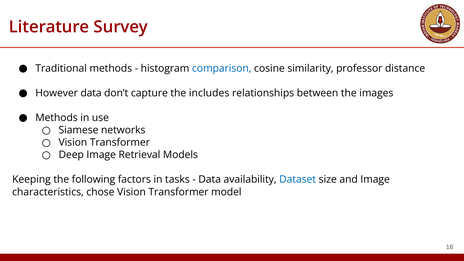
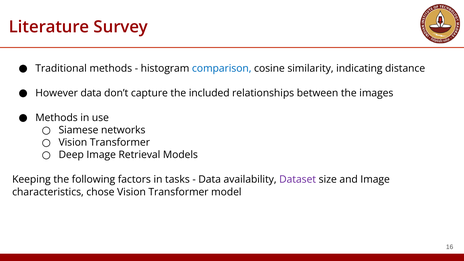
professor: professor -> indicating
includes: includes -> included
Dataset colour: blue -> purple
